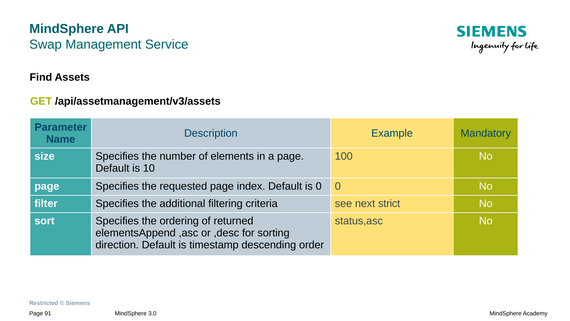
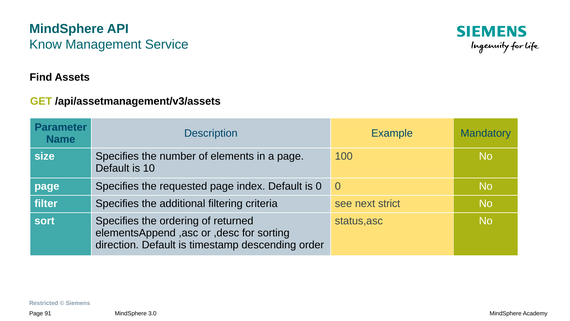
Swap: Swap -> Know
